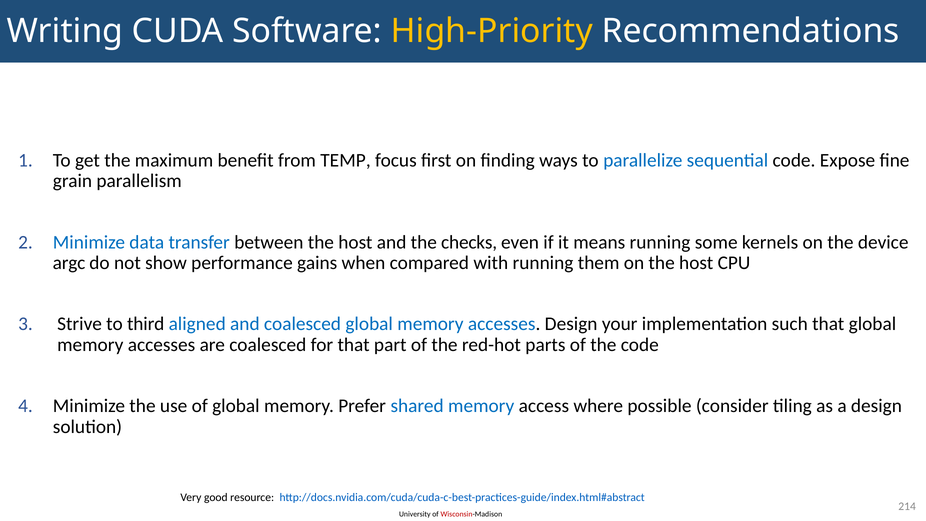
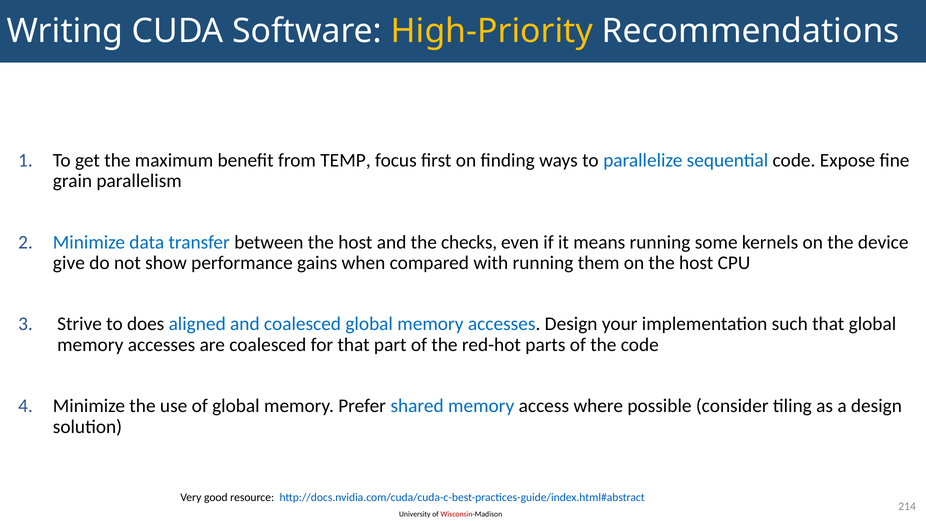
argc: argc -> give
third: third -> does
